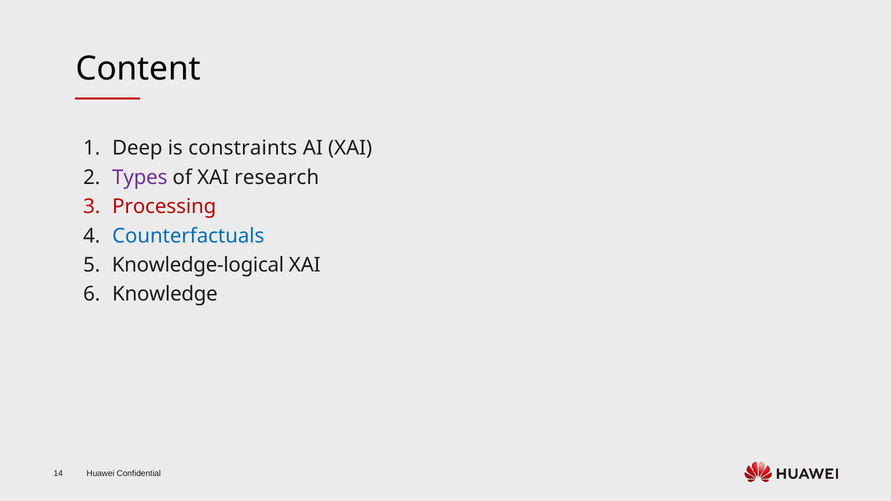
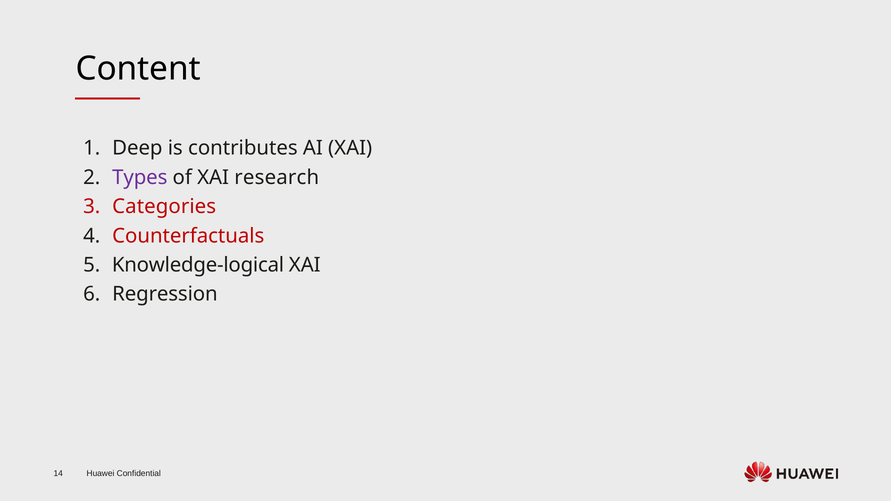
constraints: constraints -> contributes
Processing: Processing -> Categories
Counterfactuals colour: blue -> red
Knowledge: Knowledge -> Regression
